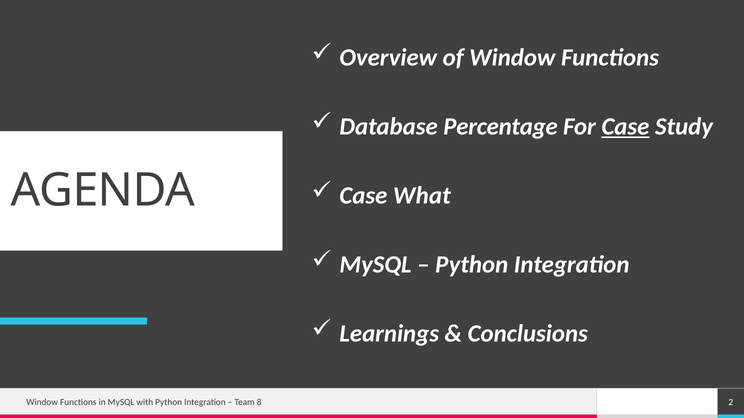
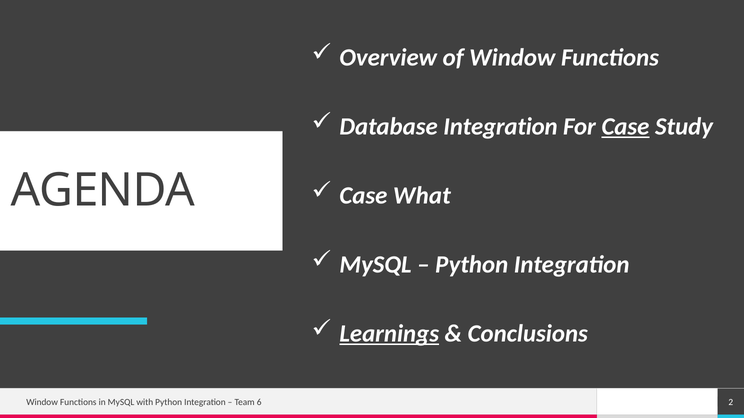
Database Percentage: Percentage -> Integration
Learnings underline: none -> present
8: 8 -> 6
